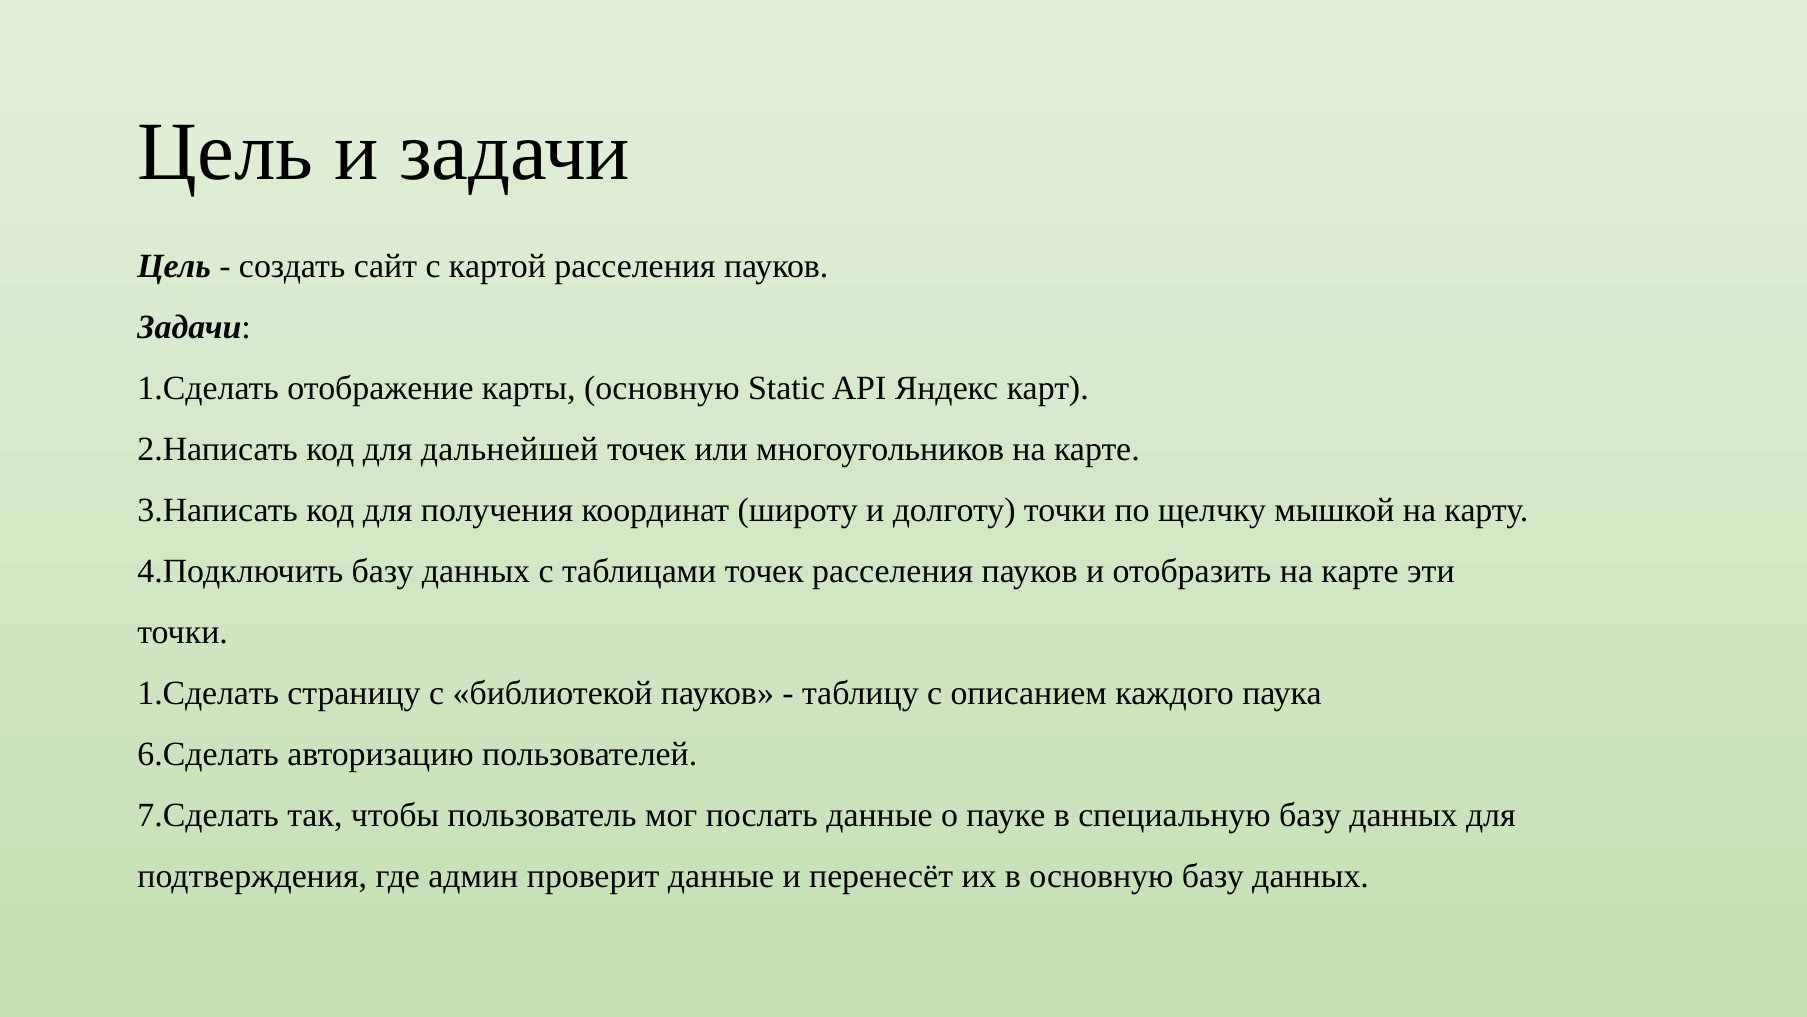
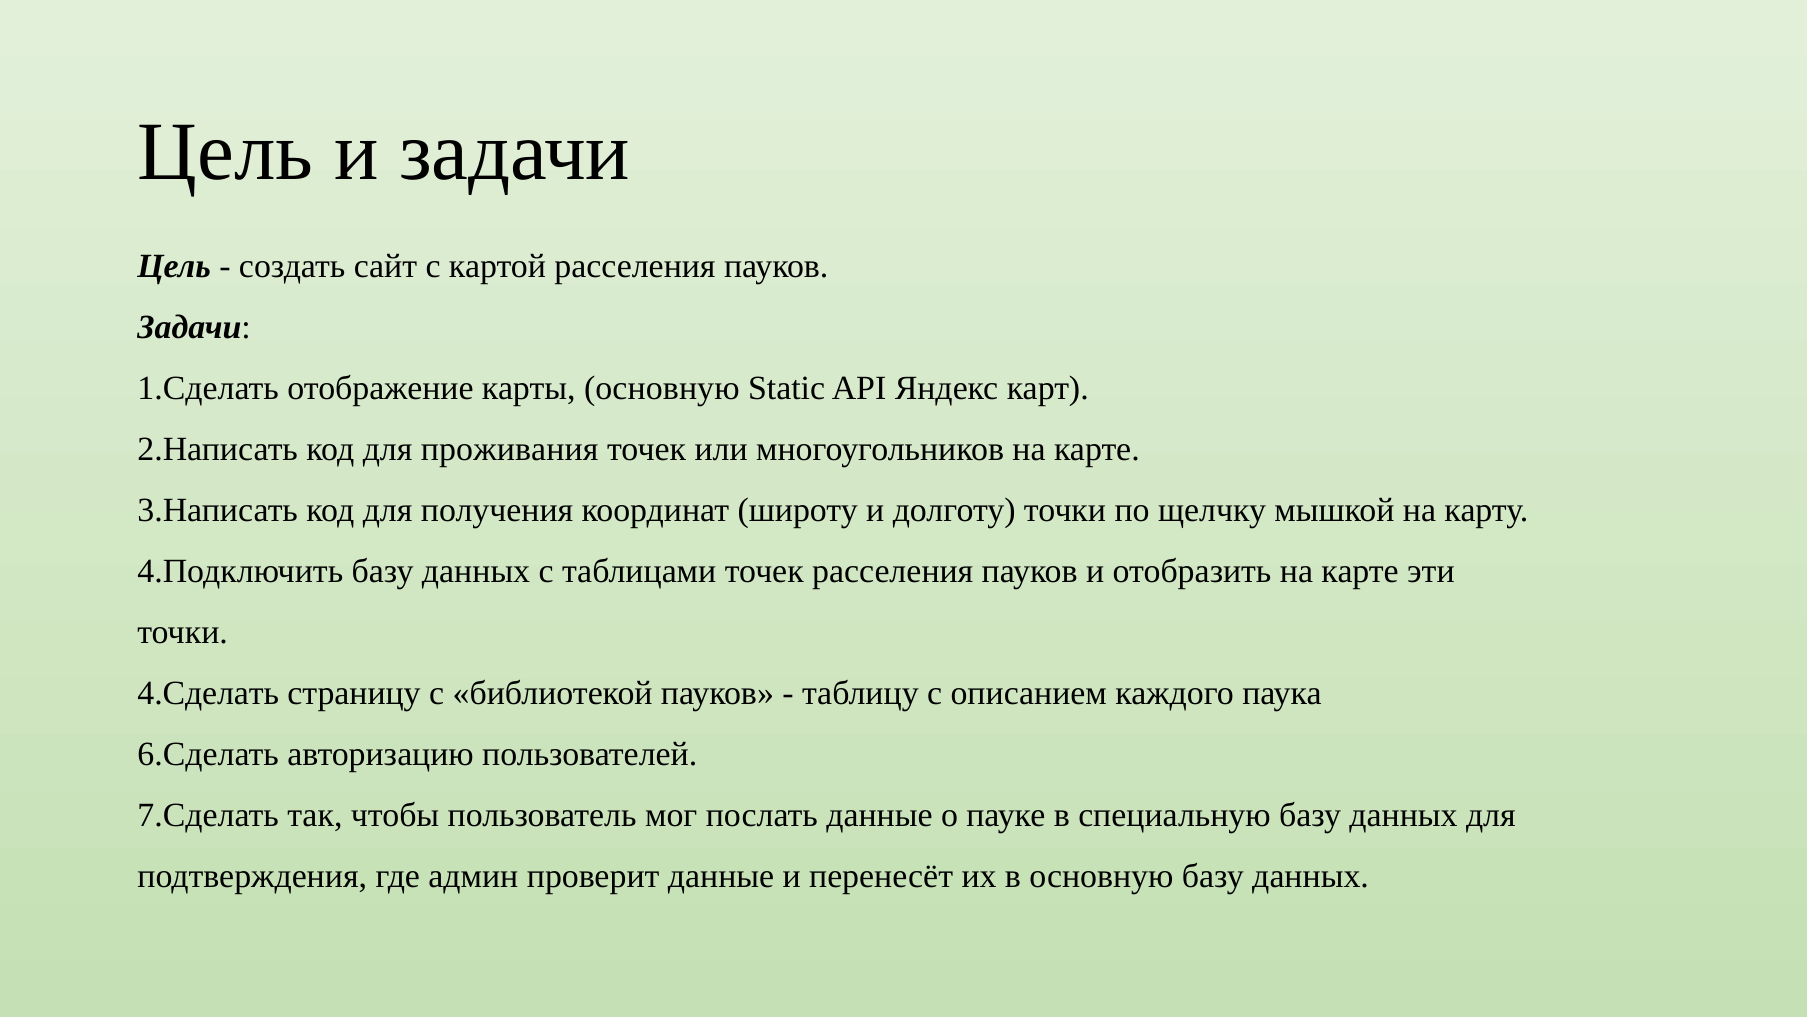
дальнейшей: дальнейшей -> проживания
1.Сделать at (208, 693): 1.Сделать -> 4.Сделать
